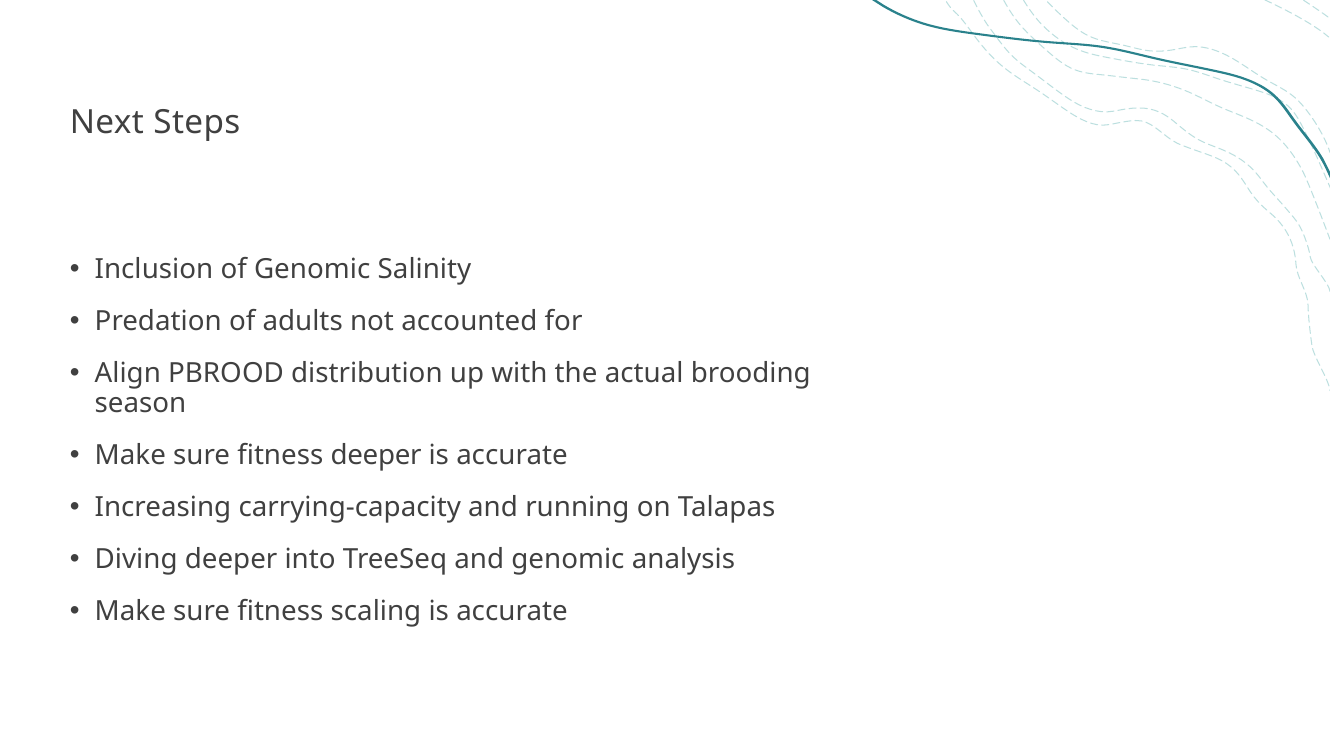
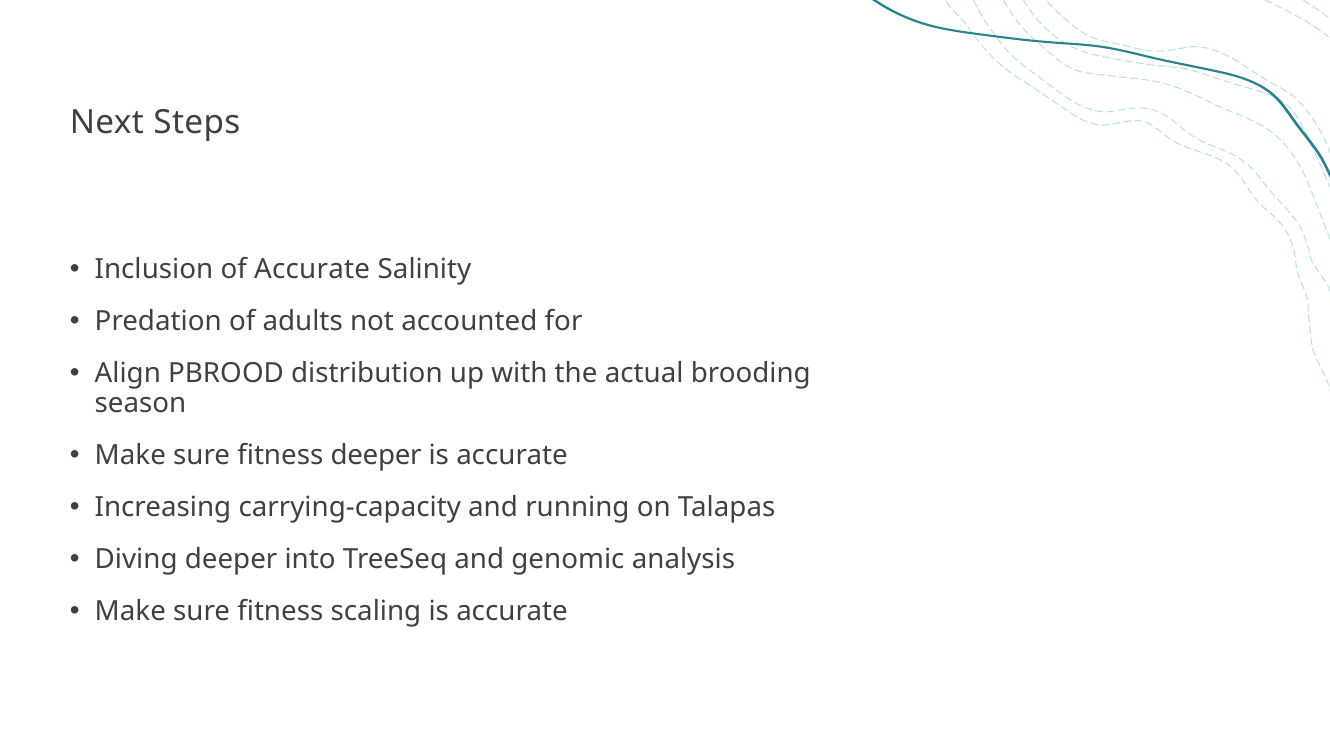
of Genomic: Genomic -> Accurate
